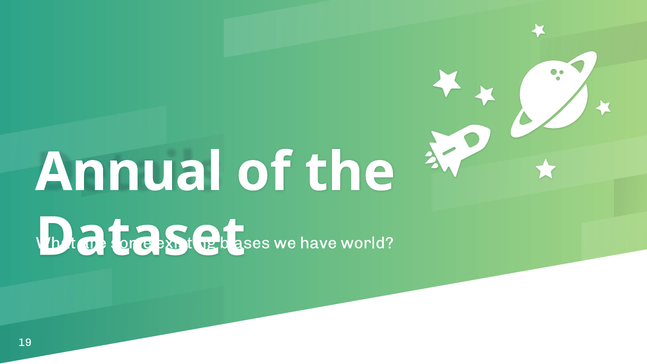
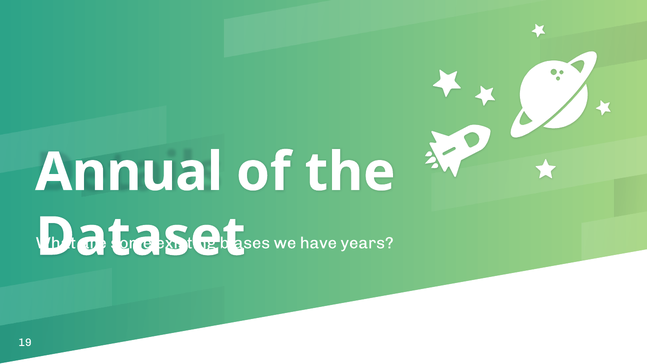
world: world -> years
